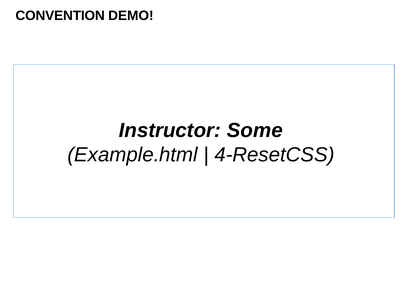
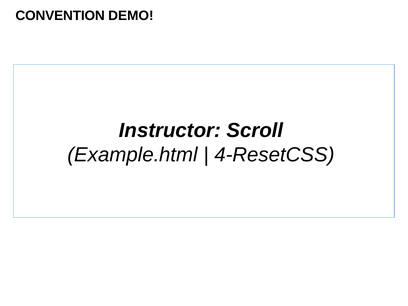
Some: Some -> Scroll
